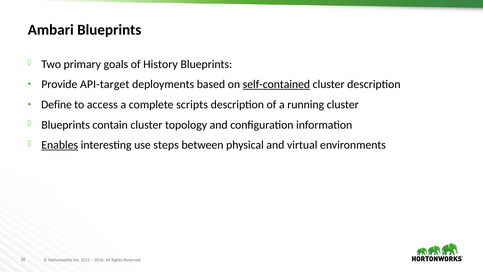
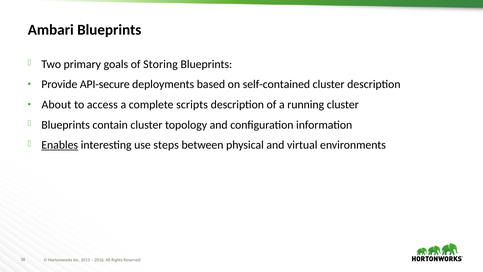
History: History -> Storing
API-target: API-target -> API-secure
self-contained underline: present -> none
Define: Define -> About
